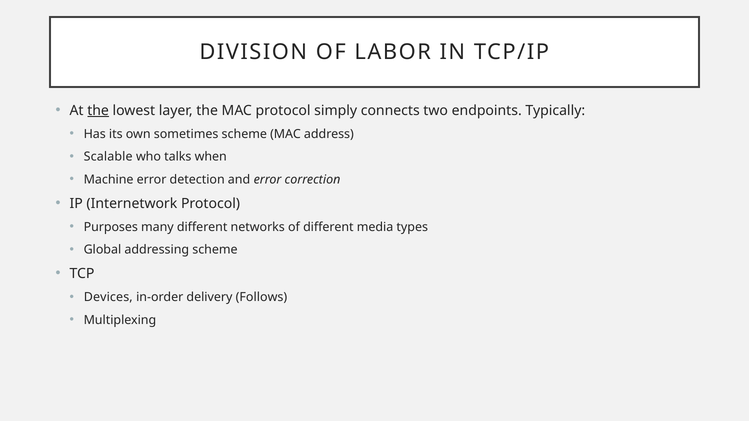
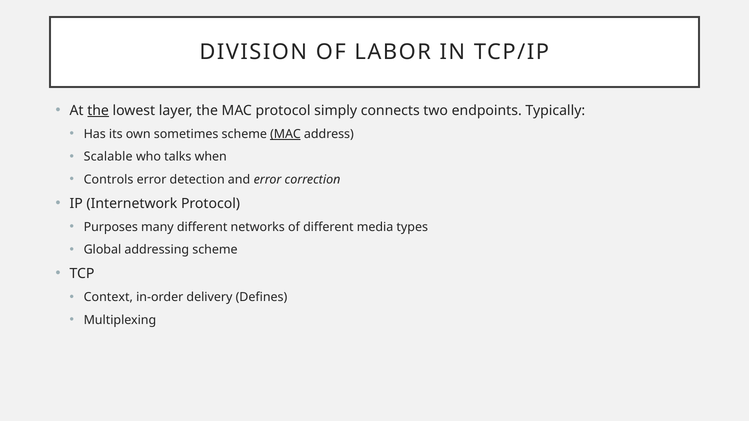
MAC at (285, 134) underline: none -> present
Machine: Machine -> Controls
Devices: Devices -> Context
Follows: Follows -> Defines
